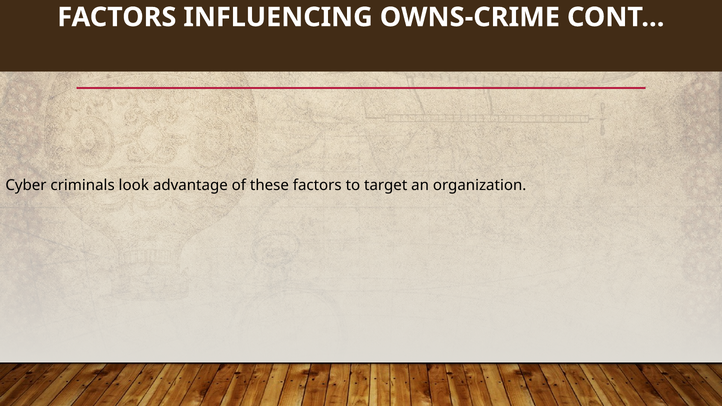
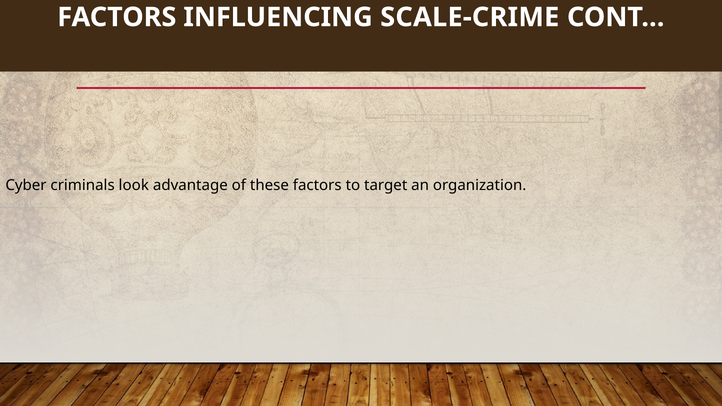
OWNS-CRIME: OWNS-CRIME -> SCALE-CRIME
